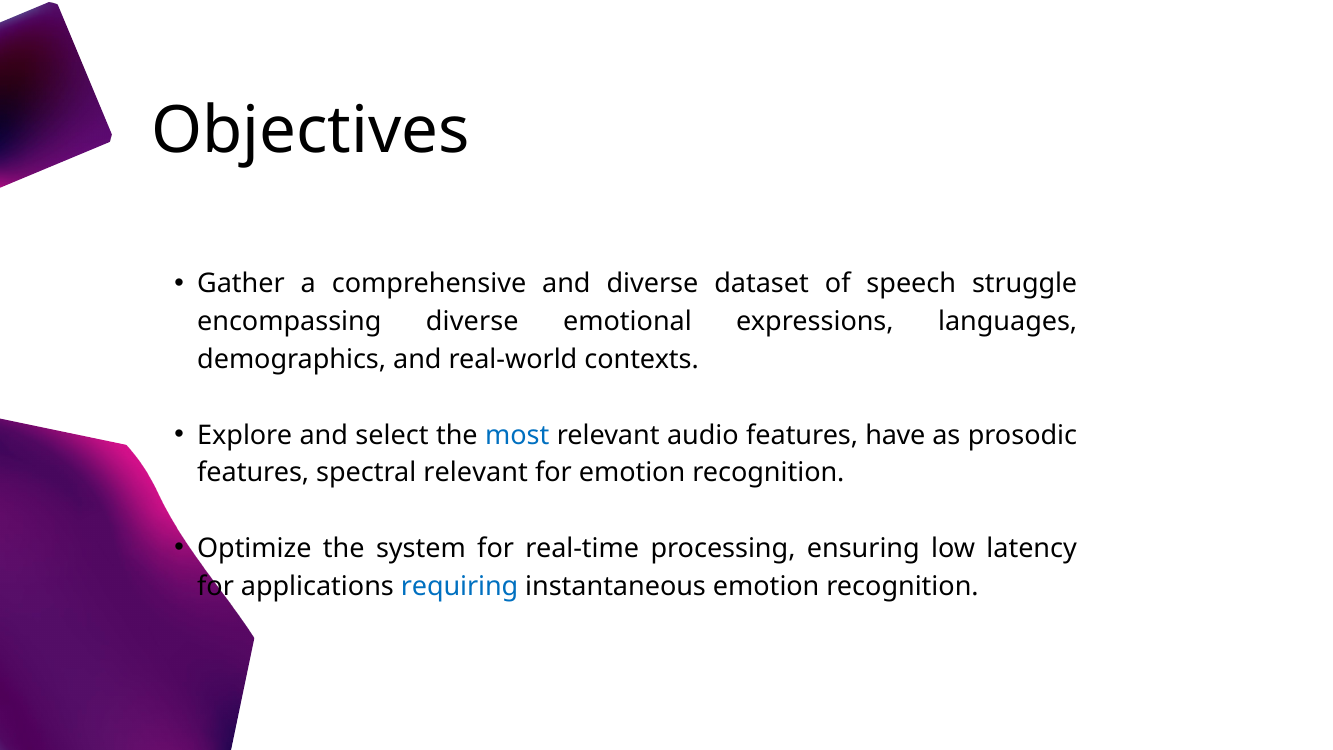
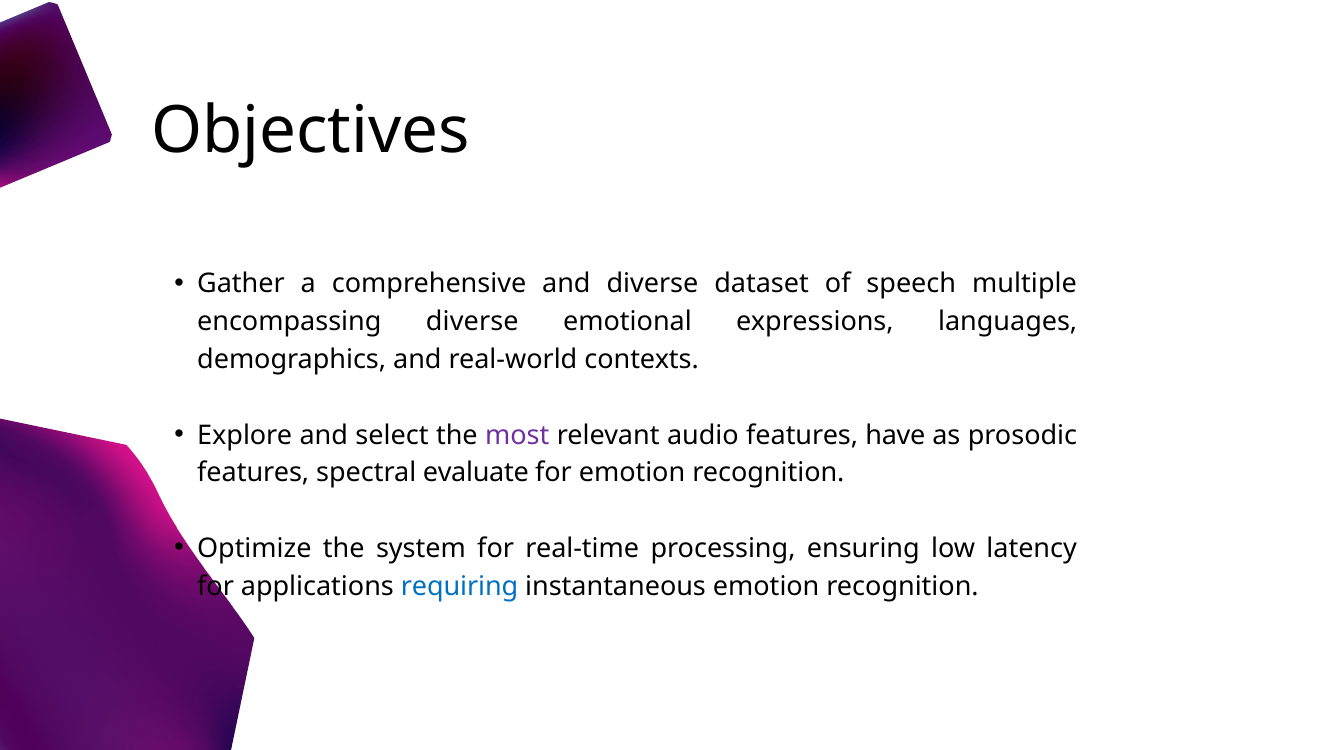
struggle: struggle -> multiple
most colour: blue -> purple
spectral relevant: relevant -> evaluate
